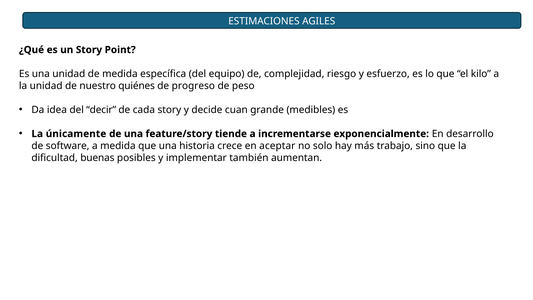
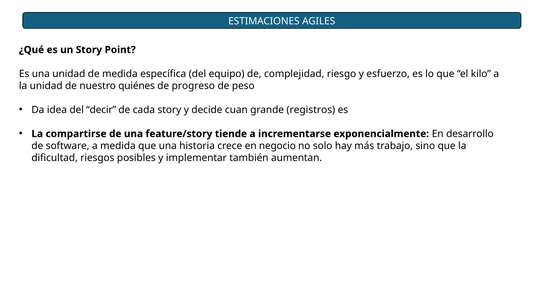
medibles: medibles -> registros
únicamente: únicamente -> compartirse
aceptar: aceptar -> negocio
buenas: buenas -> riesgos
